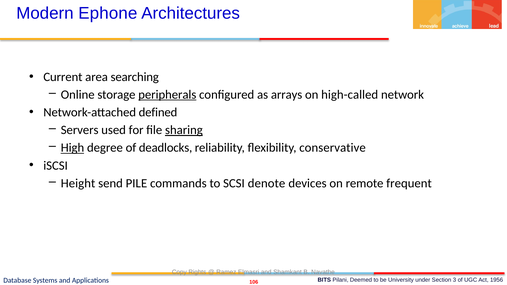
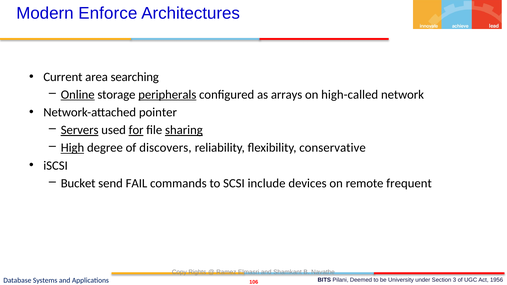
Ephone: Ephone -> Enforce
Online underline: none -> present
defined: defined -> pointer
Servers underline: none -> present
for underline: none -> present
deadlocks: deadlocks -> discovers
Height: Height -> Bucket
PILE: PILE -> FAIL
denote: denote -> include
